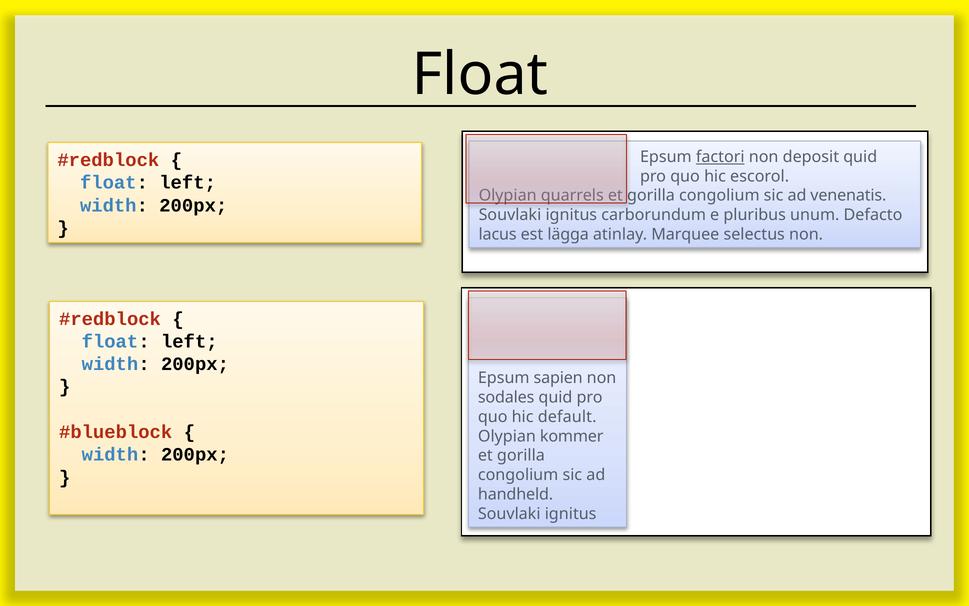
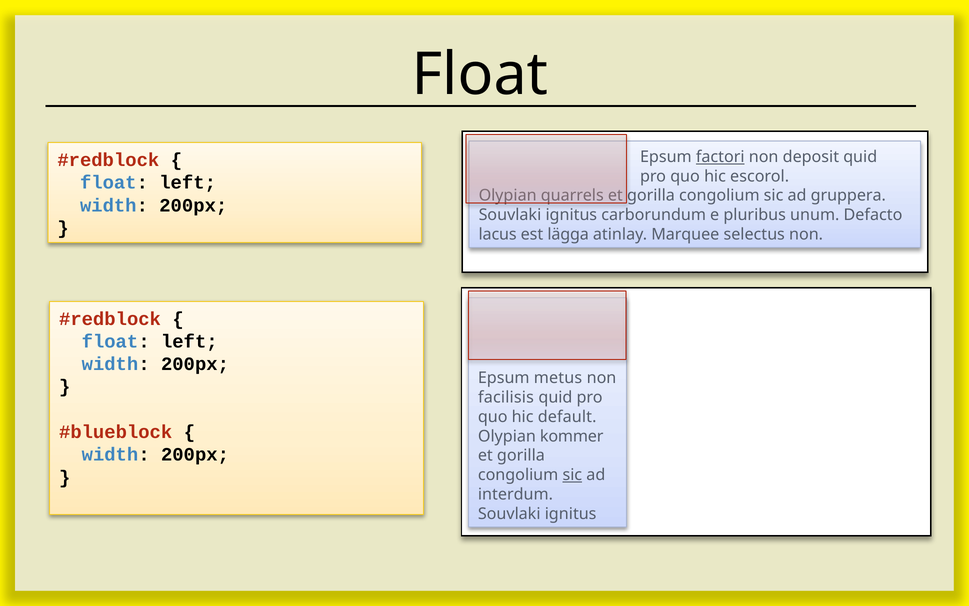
venenatis: venenatis -> gruppera
sapien: sapien -> metus
sodales: sodales -> facilisis
sic at (572, 475) underline: none -> present
handheld: handheld -> interdum
